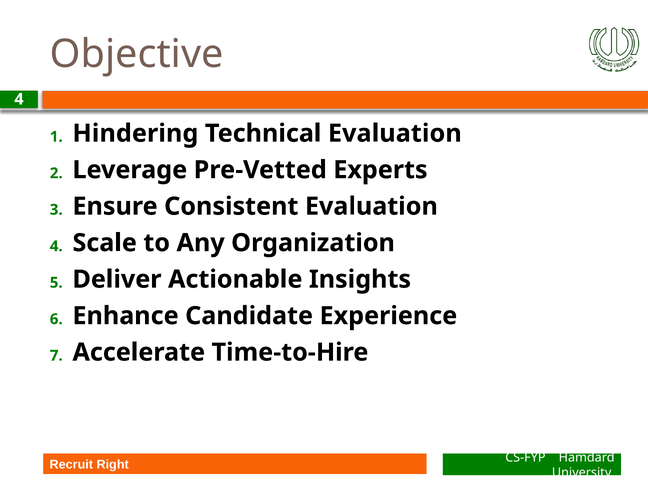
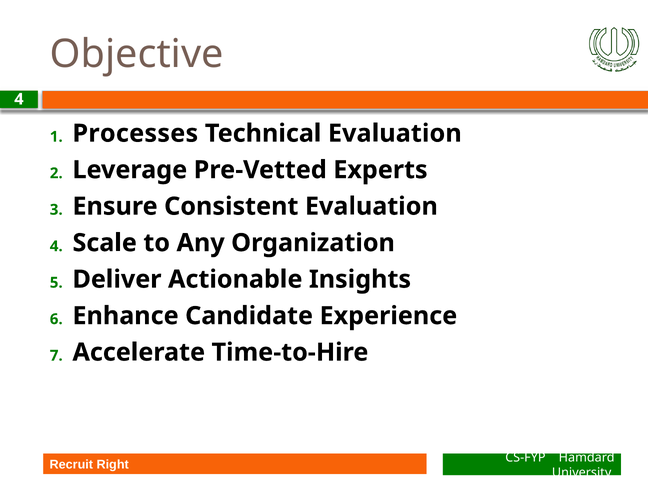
Hindering: Hindering -> Processes
